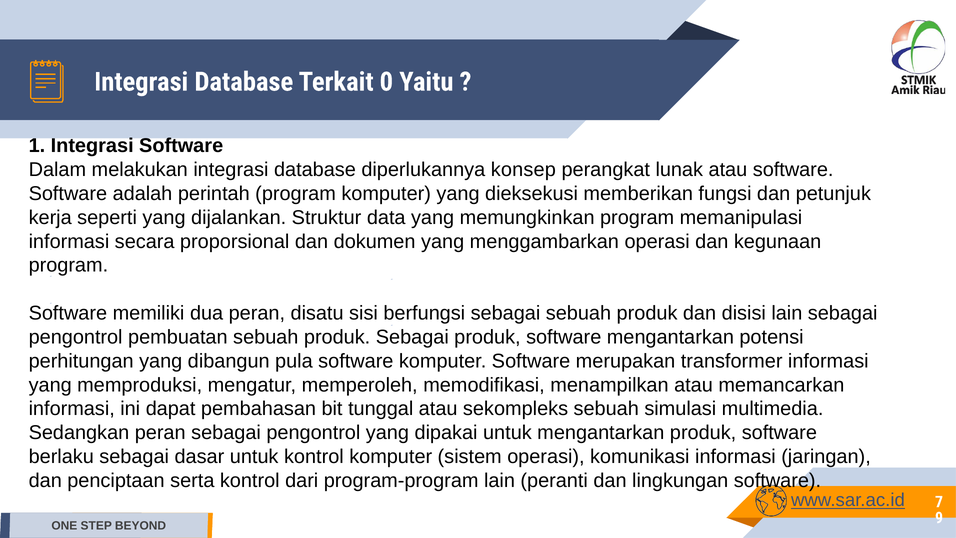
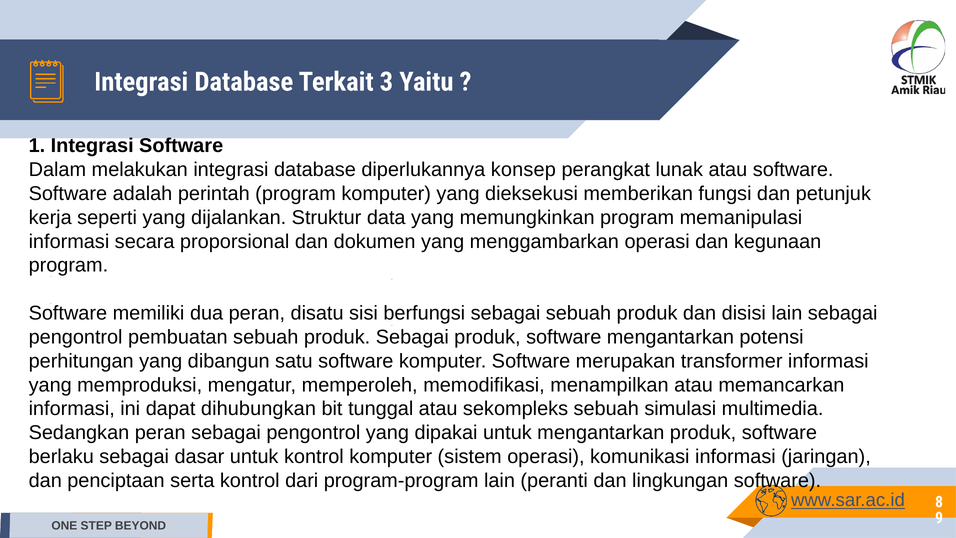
0: 0 -> 3
pula: pula -> satu
pembahasan: pembahasan -> dihubungkan
7: 7 -> 8
